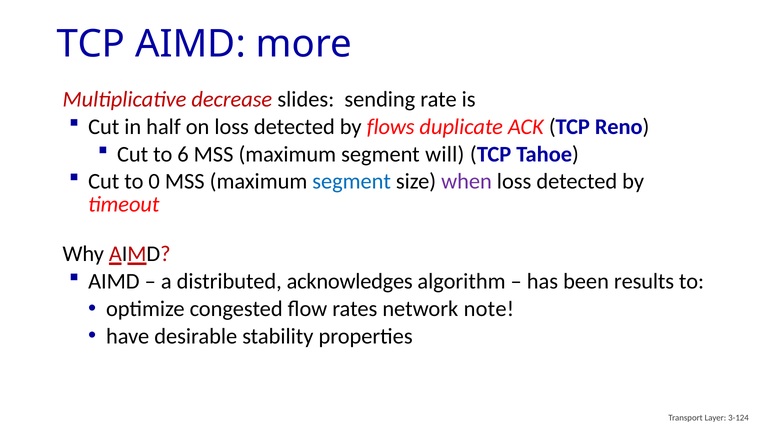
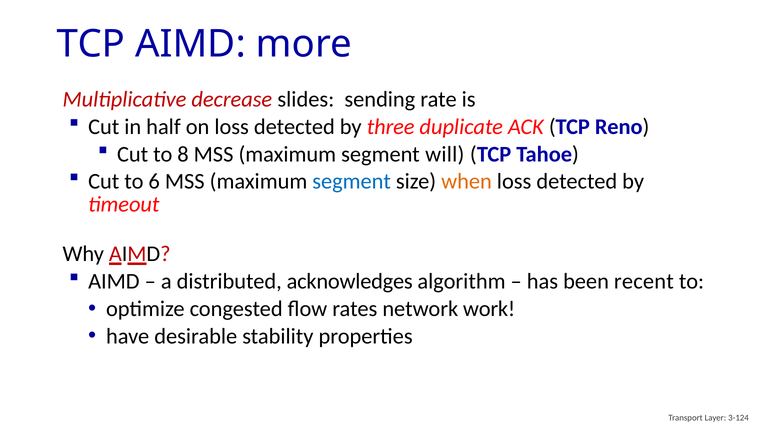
flows: flows -> three
6: 6 -> 8
0: 0 -> 6
when colour: purple -> orange
results: results -> recent
note: note -> work
